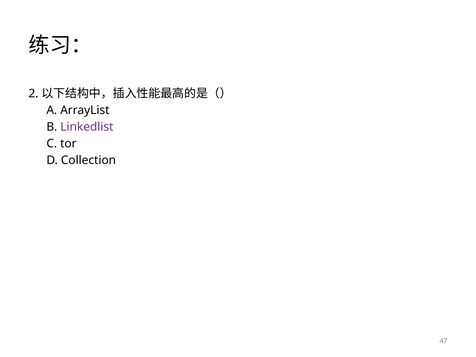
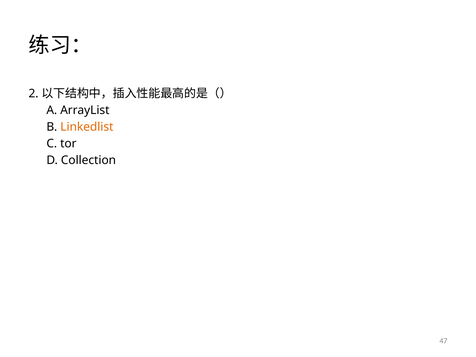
Linkedlist colour: purple -> orange
